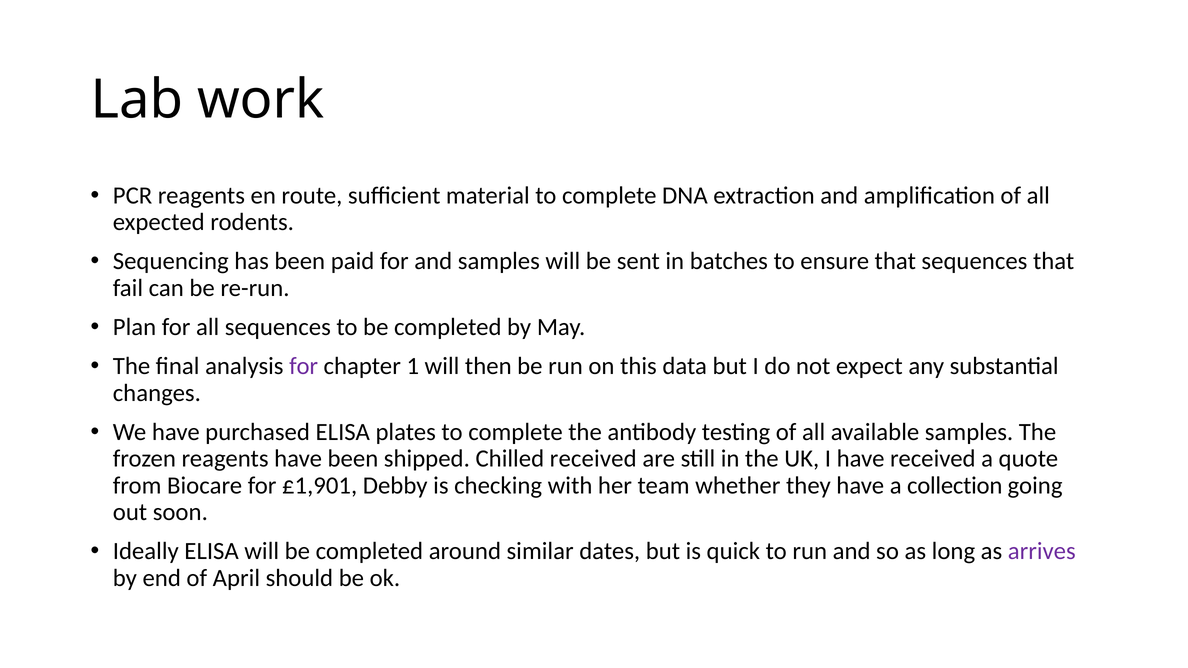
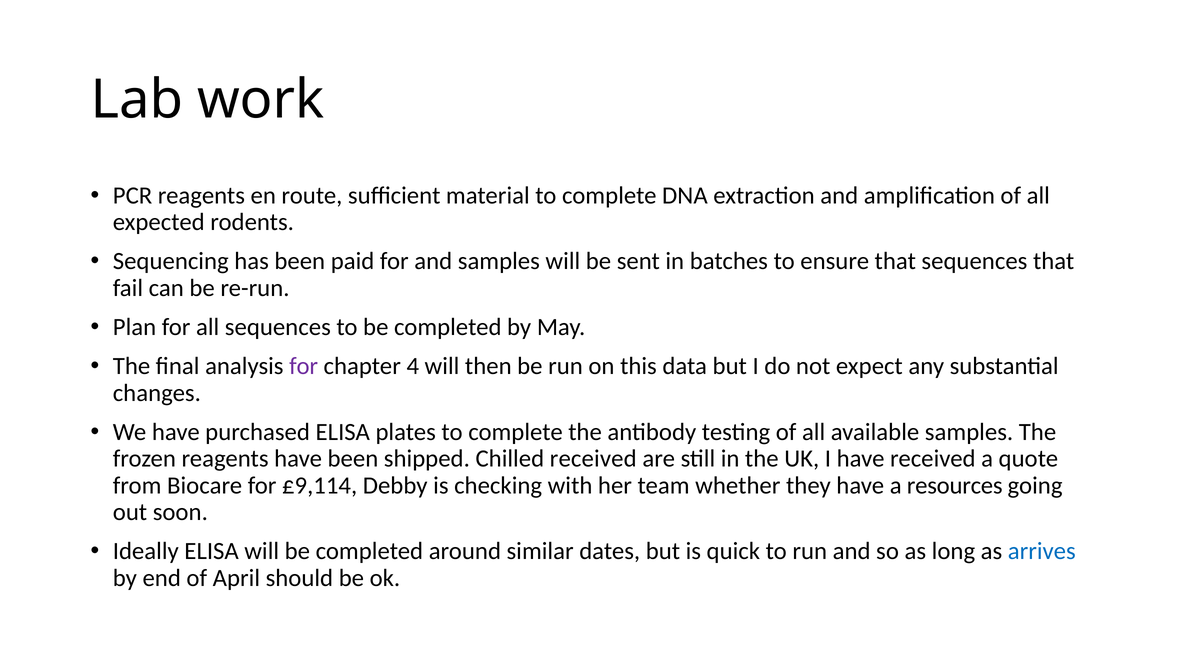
1: 1 -> 4
£1,901: £1,901 -> £9,114
collection: collection -> resources
arrives colour: purple -> blue
